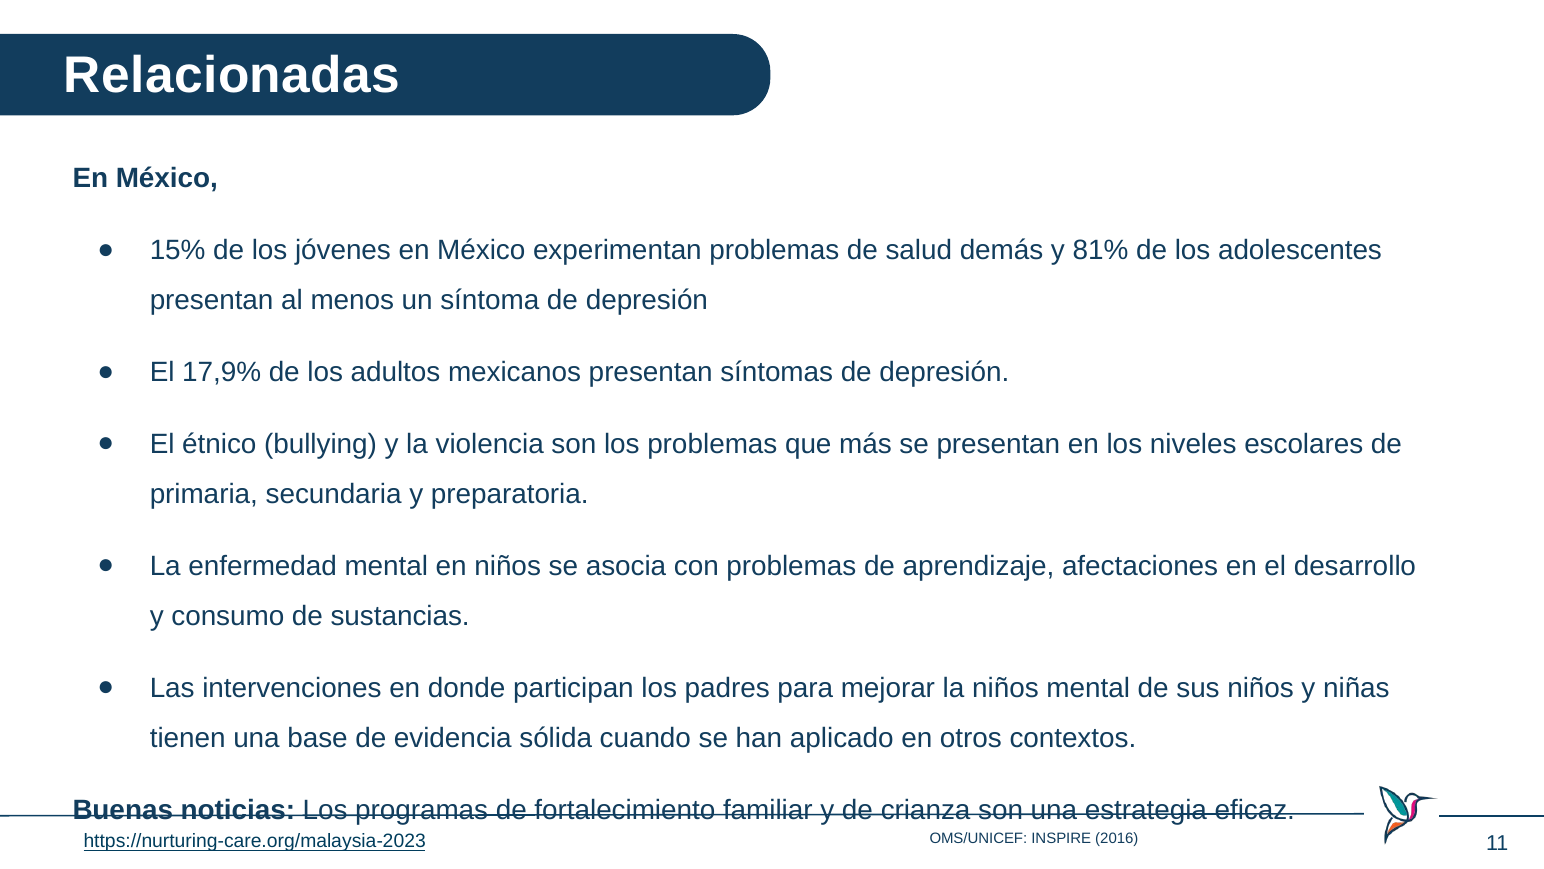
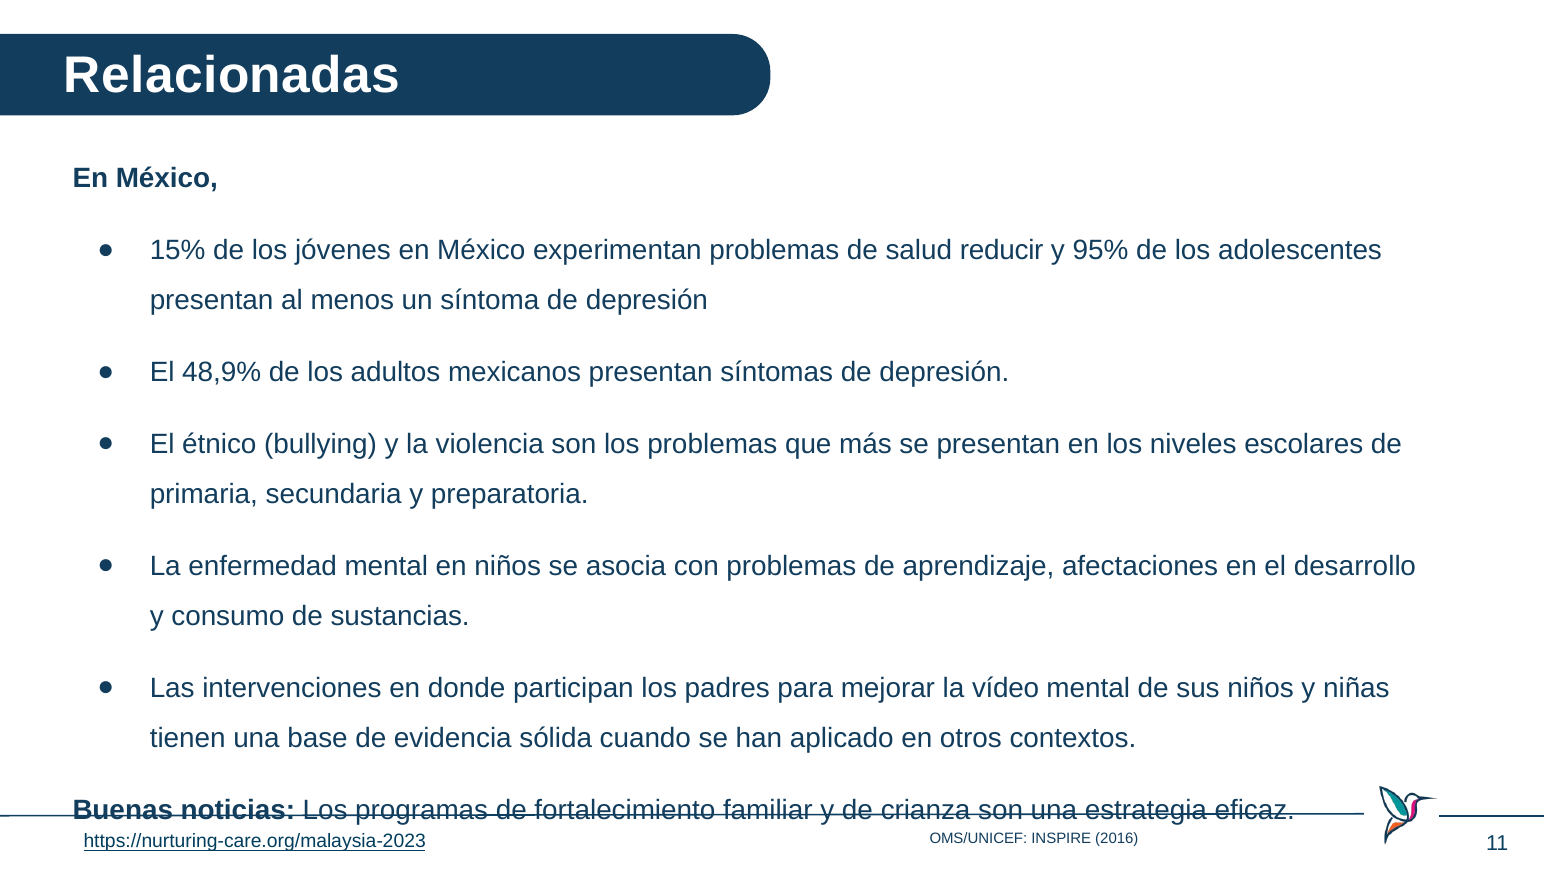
demás: demás -> reducir
81%: 81% -> 95%
17,9%: 17,9% -> 48,9%
la niños: niños -> vídeo
